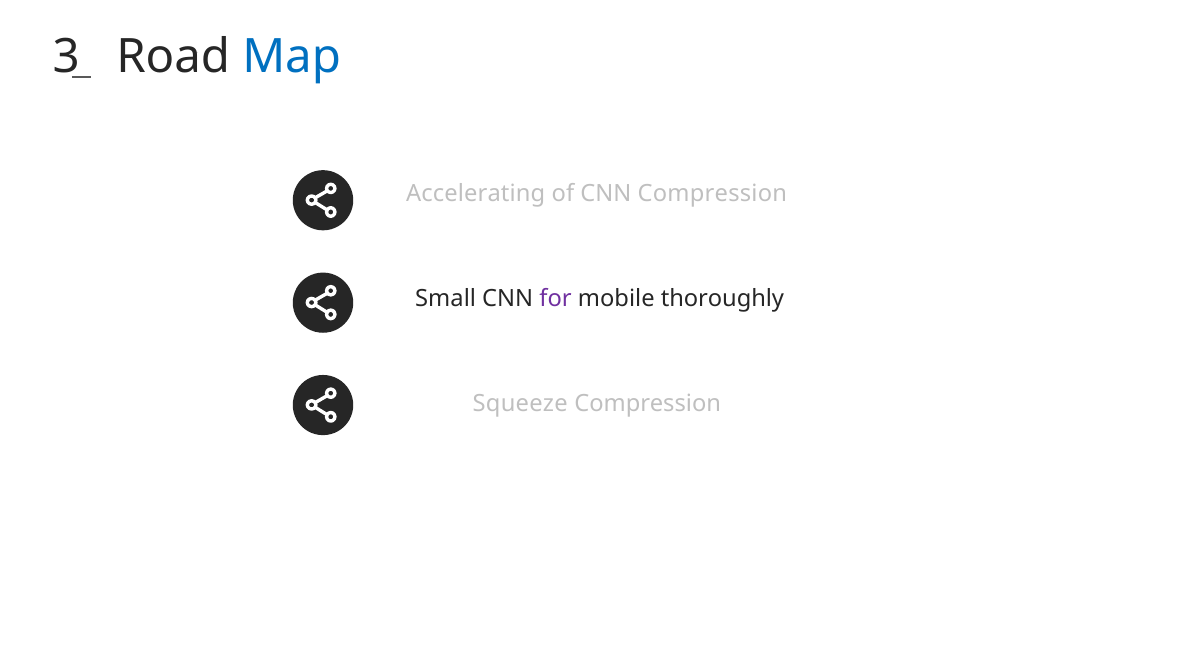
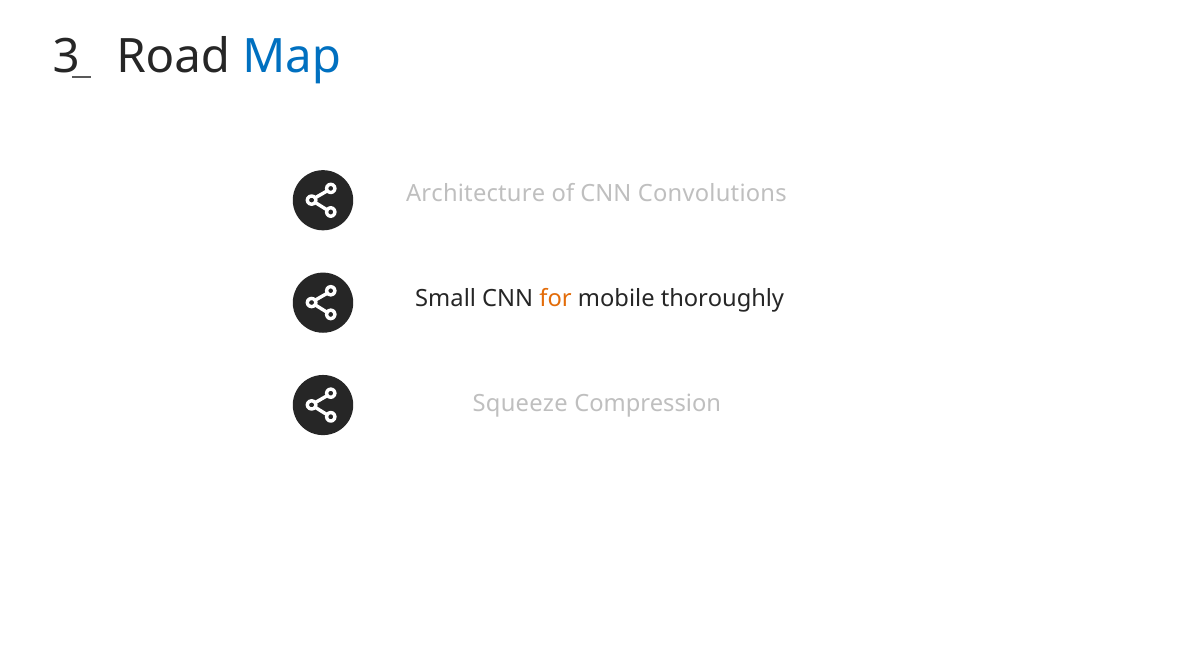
Accelerating: Accelerating -> Architecture
Compression at (712, 194): Compression -> Convolutions
for at (556, 299) colour: purple -> orange
